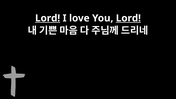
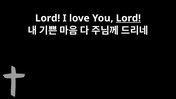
Lord at (48, 18) underline: present -> none
